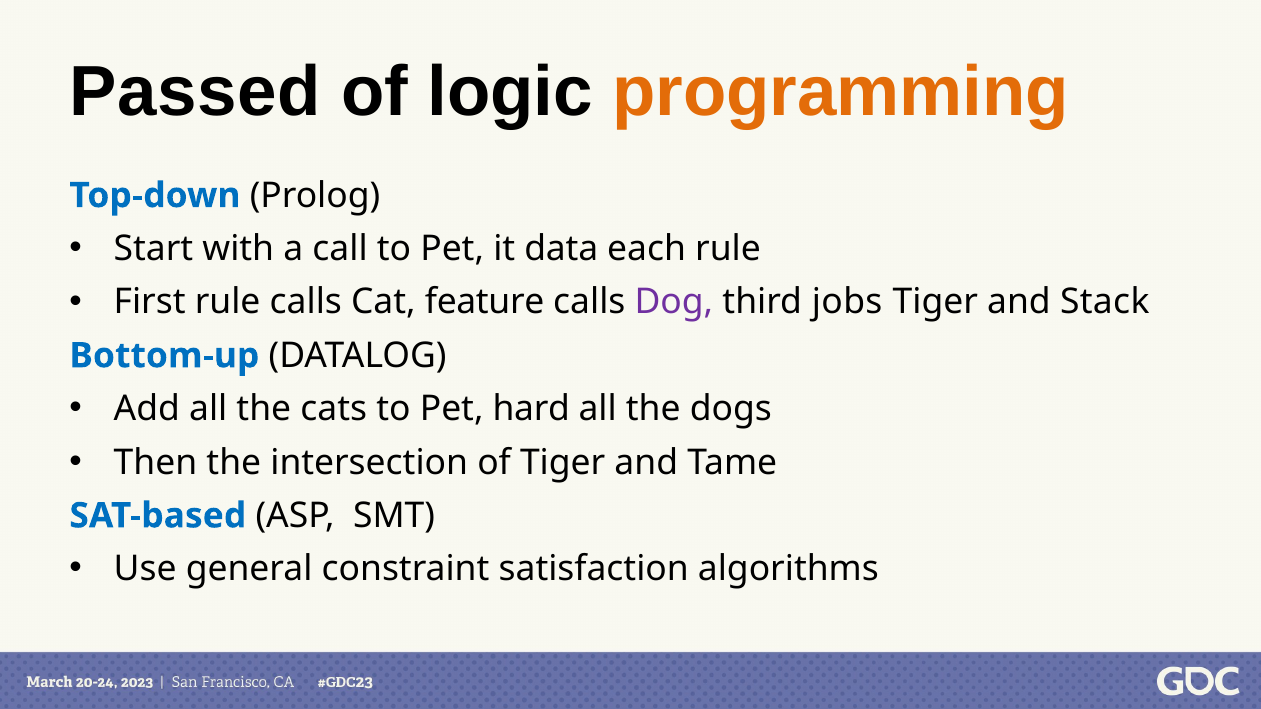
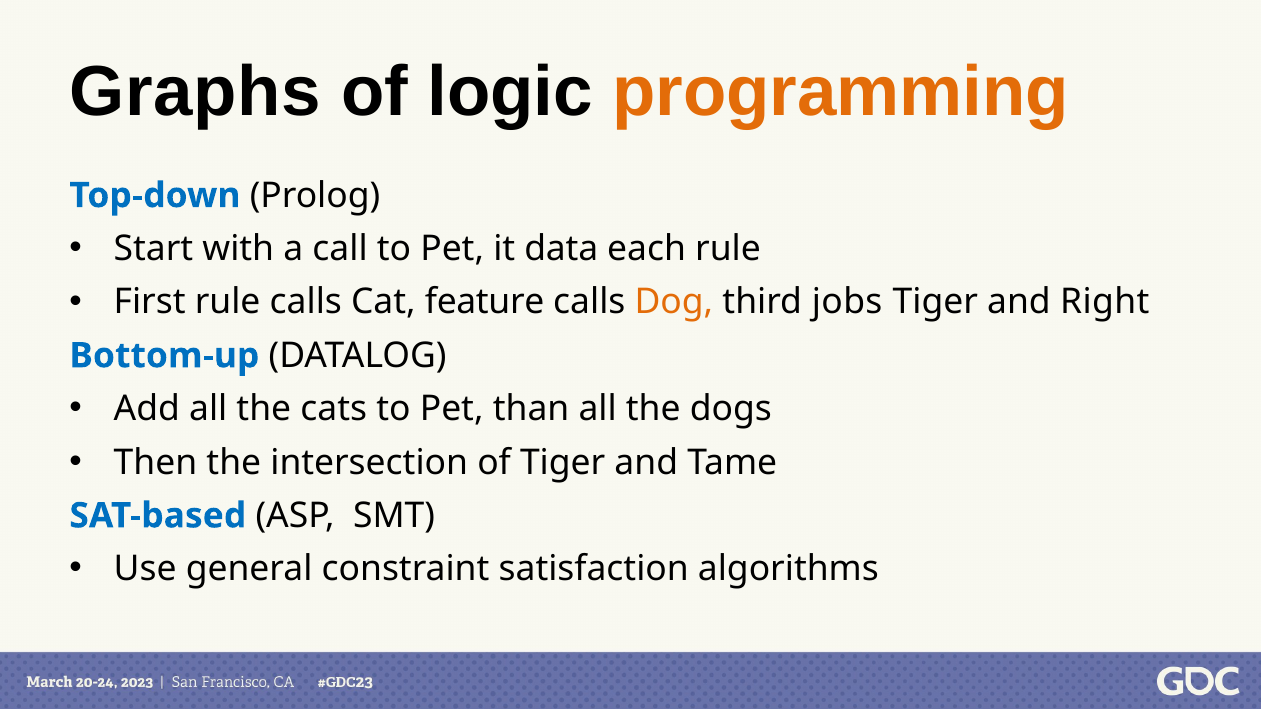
Passed: Passed -> Graphs
Dog colour: purple -> orange
Stack: Stack -> Right
hard: hard -> than
